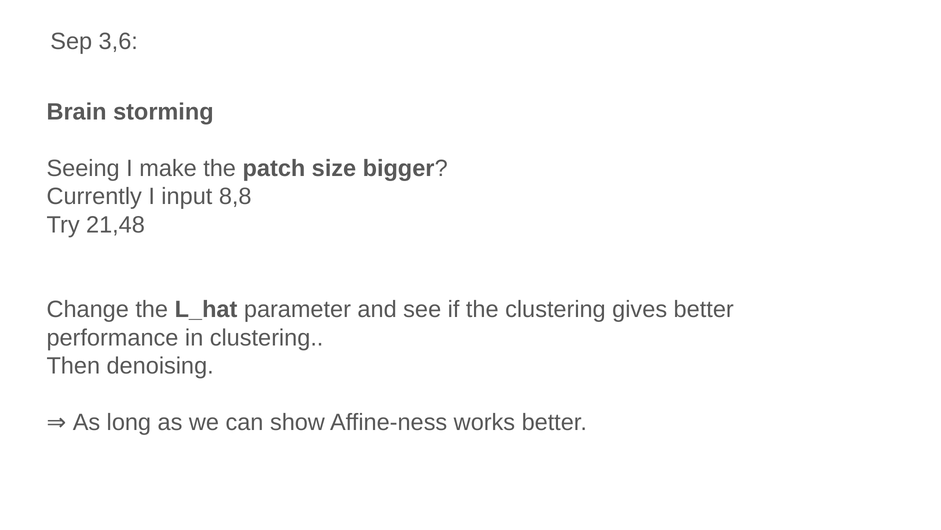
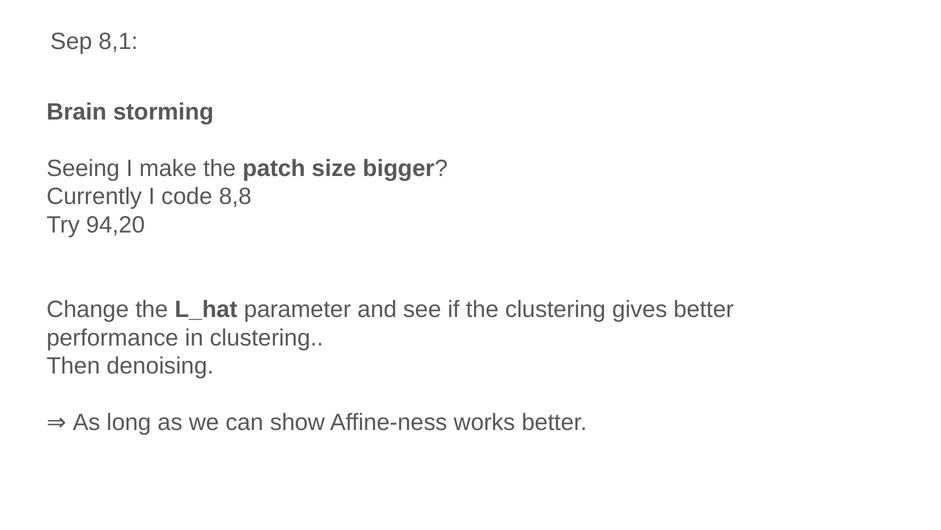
3,6: 3,6 -> 8,1
input: input -> code
21,48: 21,48 -> 94,20
